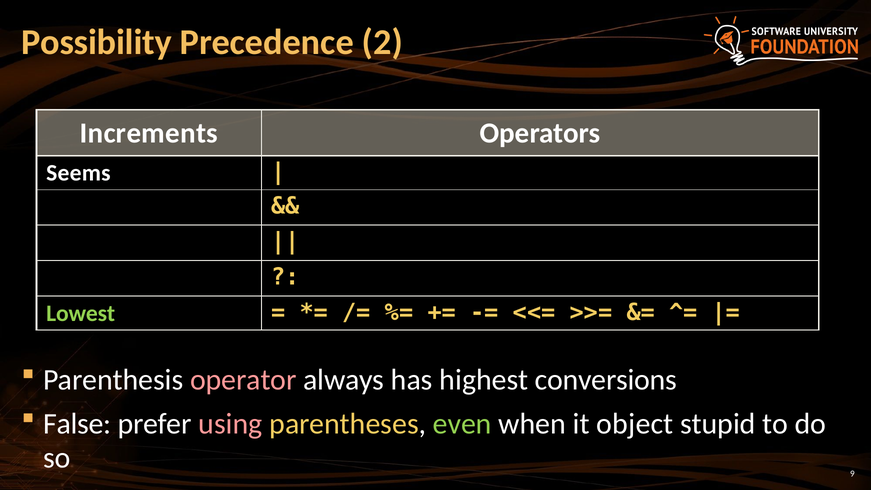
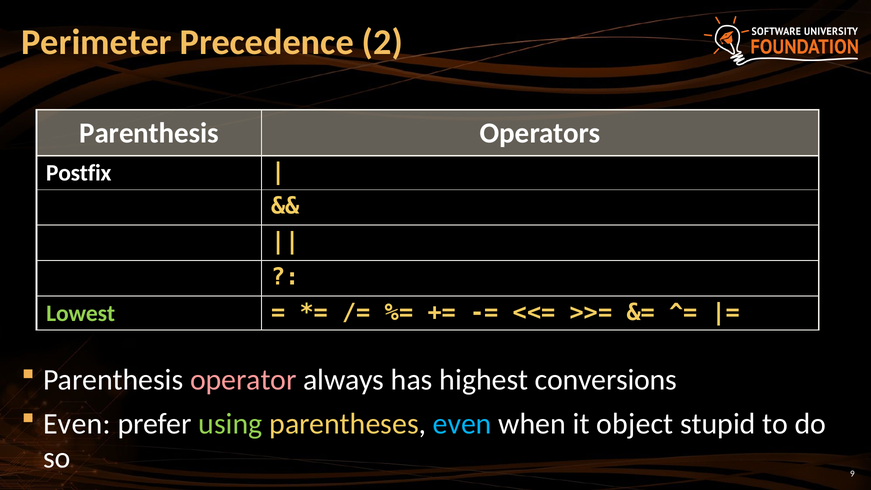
Possibility: Possibility -> Perimeter
Increments at (149, 133): Increments -> Parenthesis
Seems: Seems -> Postfix
False at (77, 424): False -> Even
using colour: pink -> light green
even at (462, 424) colour: light green -> light blue
